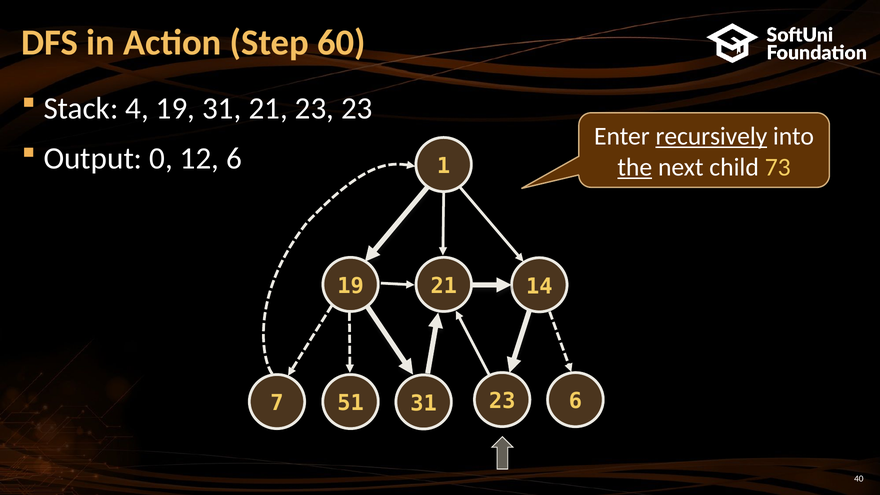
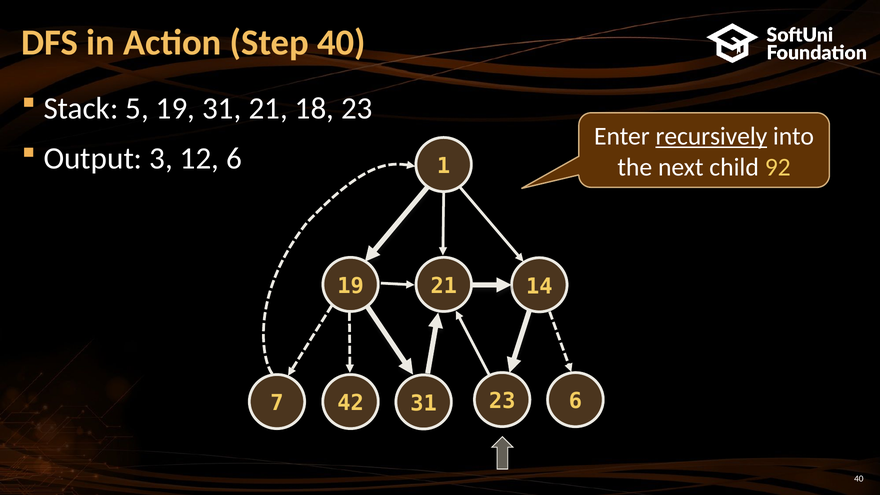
Step 60: 60 -> 40
4: 4 -> 5
31 21 23: 23 -> 18
0: 0 -> 3
the underline: present -> none
73: 73 -> 92
51: 51 -> 42
